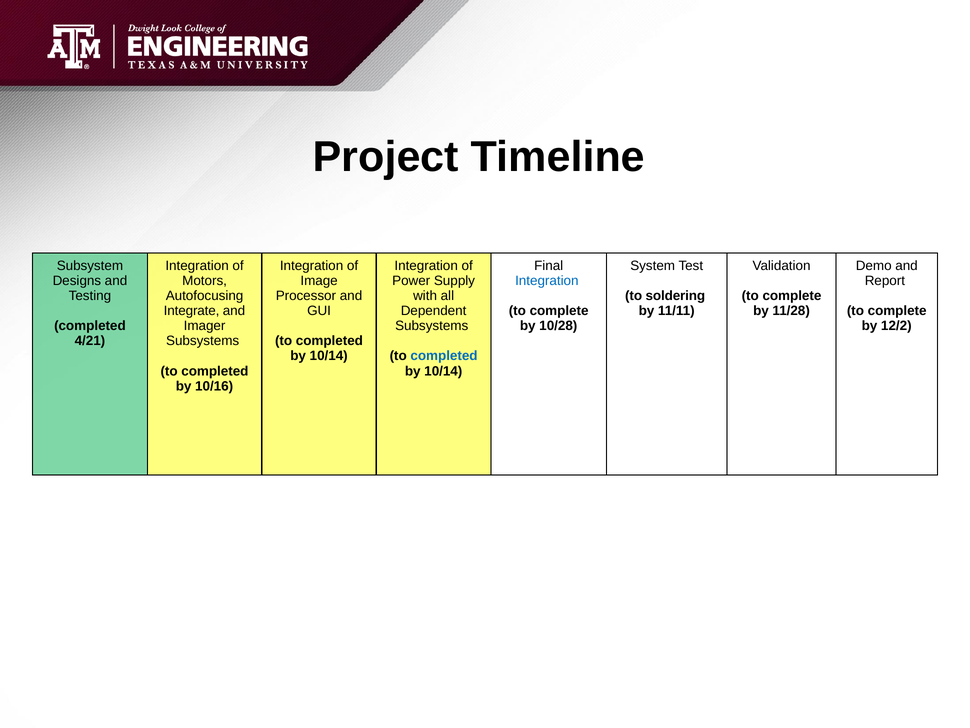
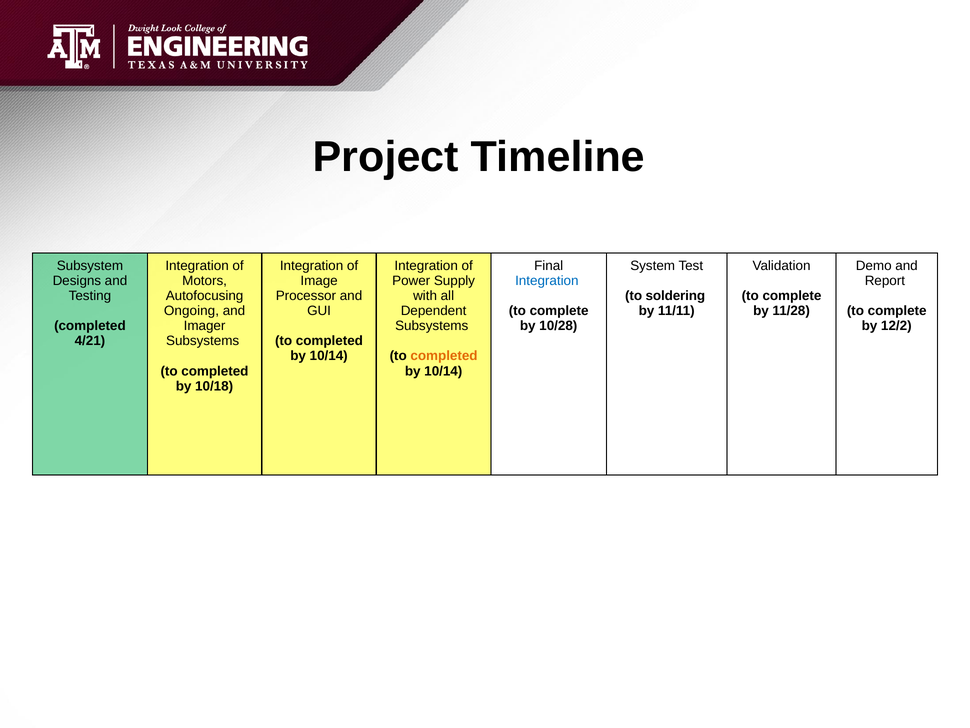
Integrate: Integrate -> Ongoing
completed at (444, 356) colour: blue -> orange
10/16: 10/16 -> 10/18
